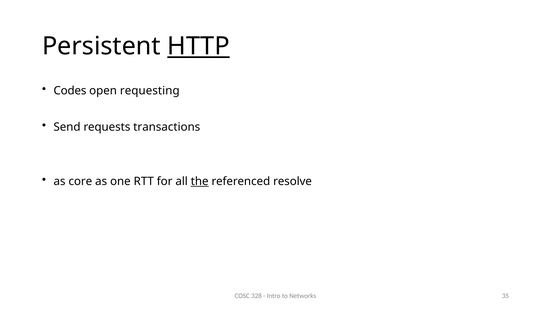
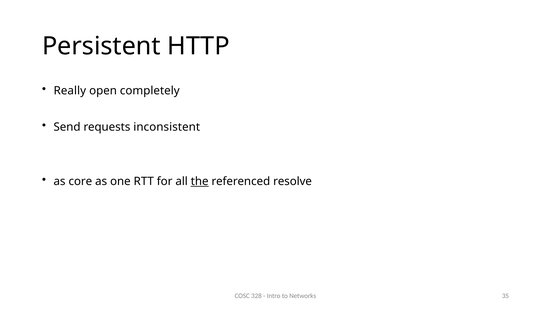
HTTP underline: present -> none
Codes: Codes -> Really
requesting: requesting -> completely
transactions: transactions -> inconsistent
